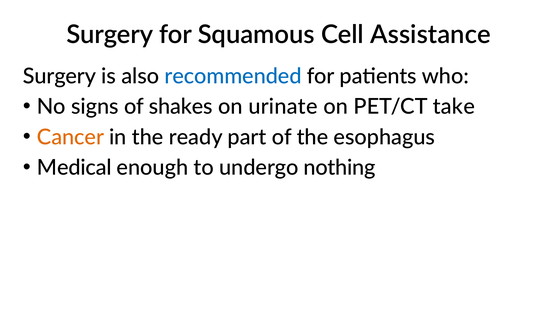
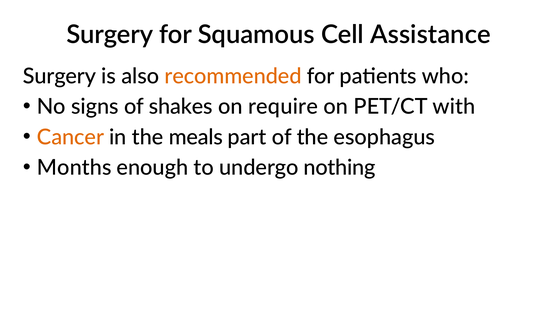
recommended colour: blue -> orange
urinate: urinate -> require
take: take -> with
ready: ready -> meals
Medical: Medical -> Months
